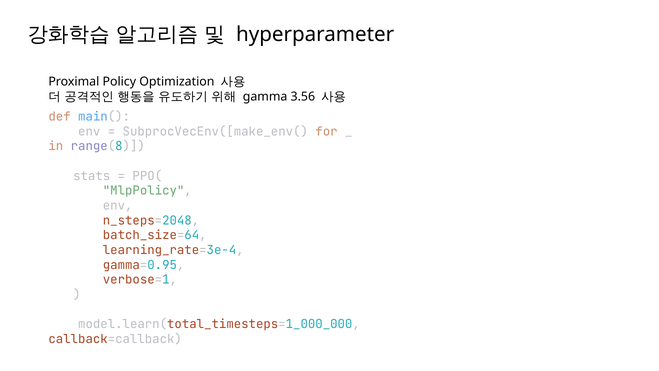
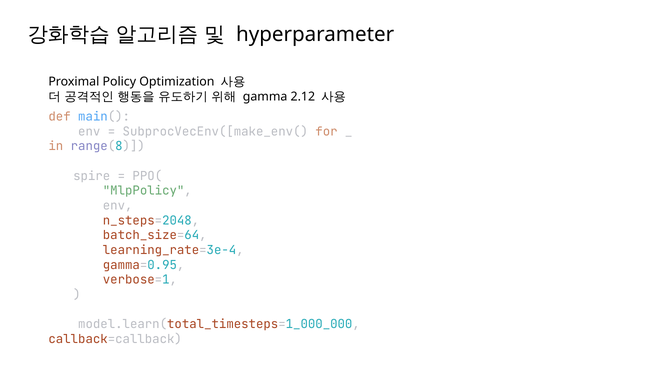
3.56: 3.56 -> 2.12
stats: stats -> spire
